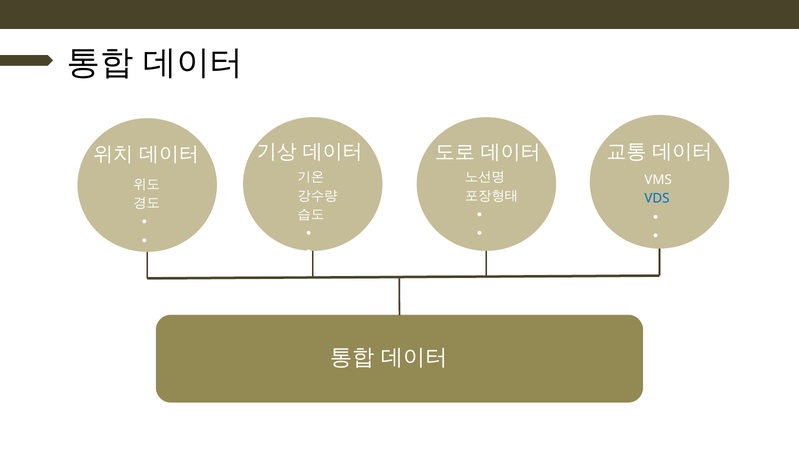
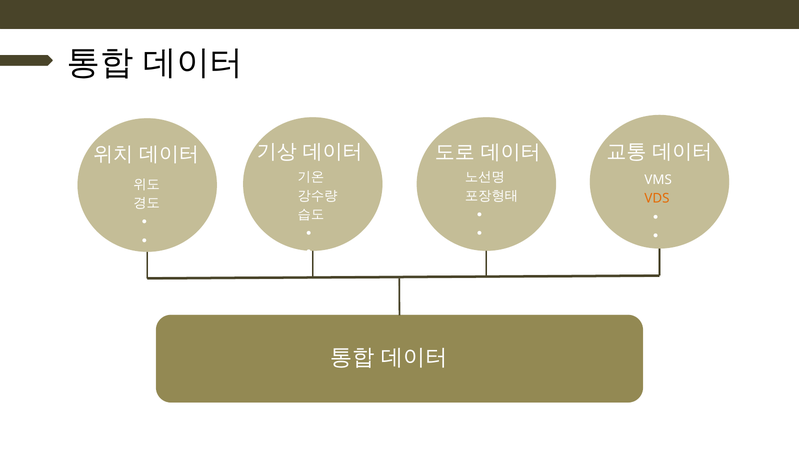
VDS colour: blue -> orange
